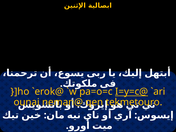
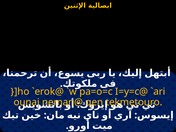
I=y=c@ underline: present -> none
